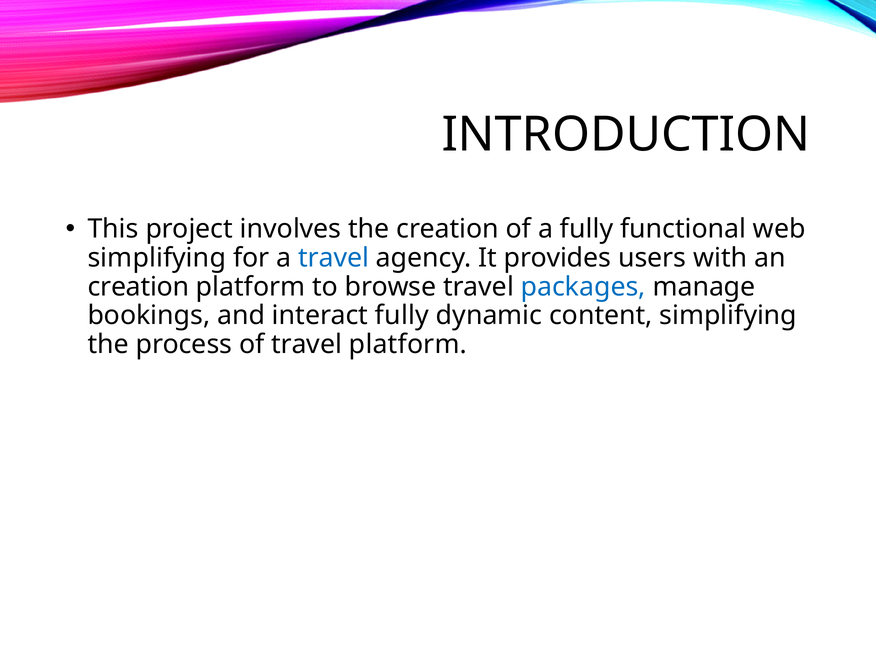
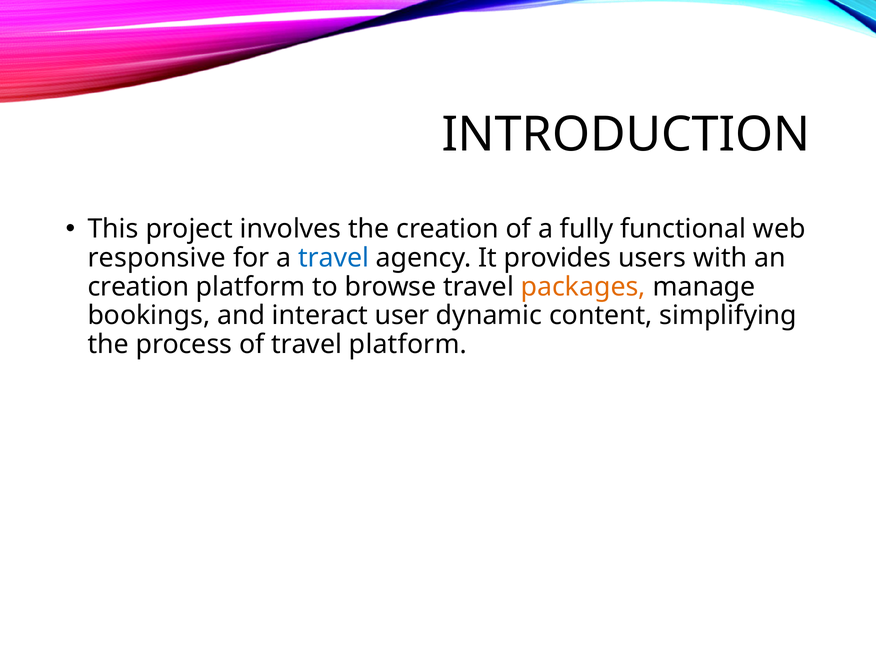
simplifying at (157, 258): simplifying -> responsive
packages colour: blue -> orange
interact fully: fully -> user
